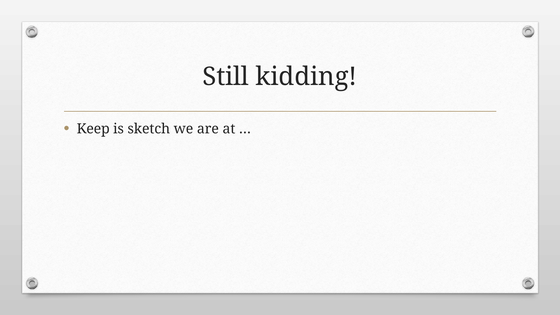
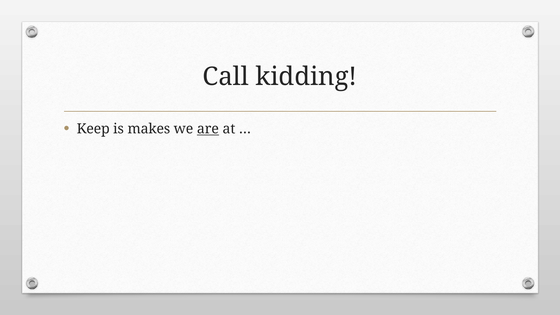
Still: Still -> Call
sketch: sketch -> makes
are underline: none -> present
